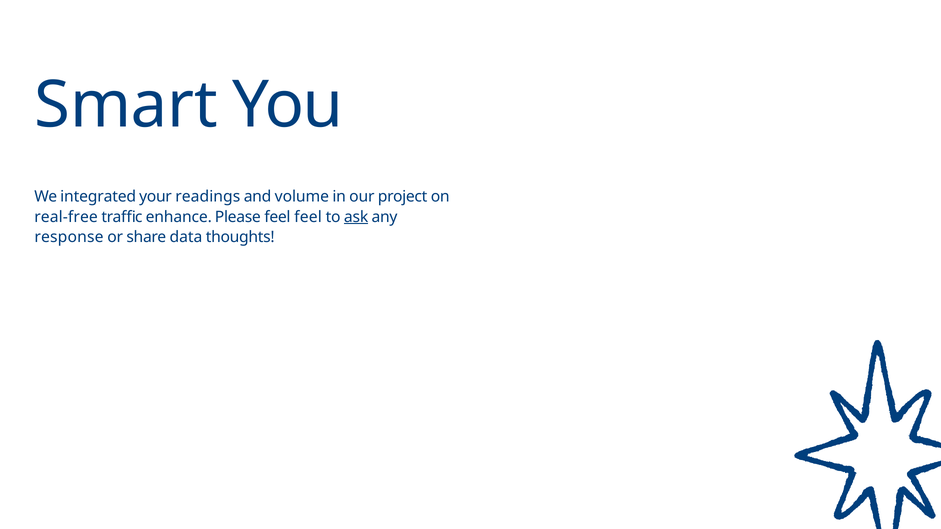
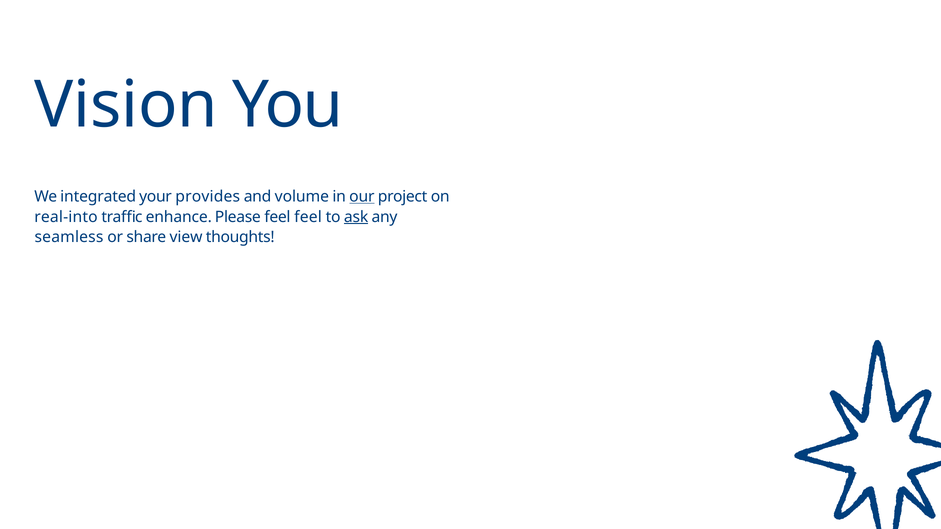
Smart: Smart -> Vision
readings: readings -> provides
our underline: none -> present
real-free: real-free -> real-into
response: response -> seamless
data: data -> view
